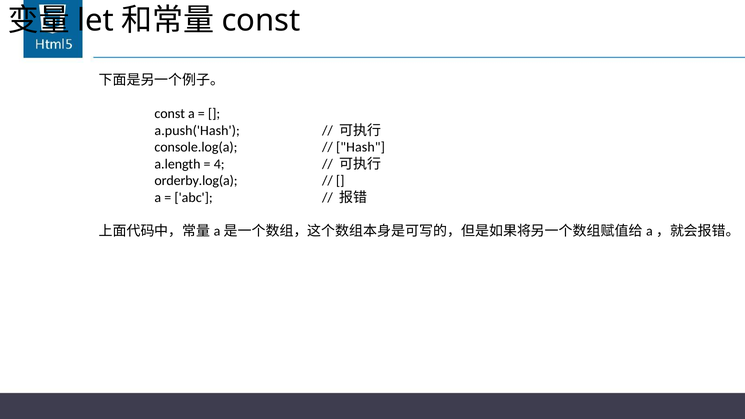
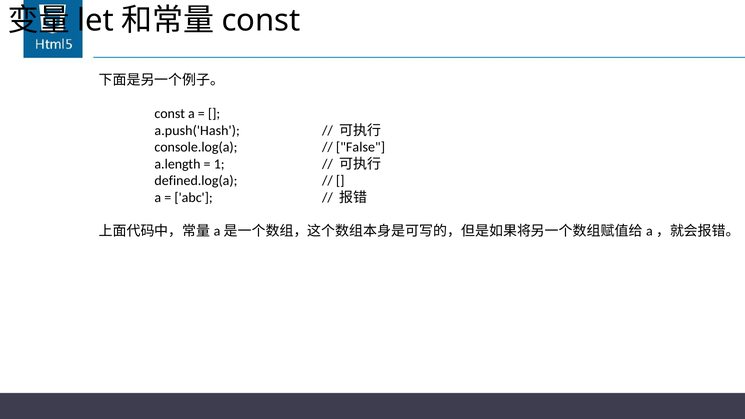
Hash: Hash -> False
4: 4 -> 1
orderby.log(a: orderby.log(a -> defined.log(a
